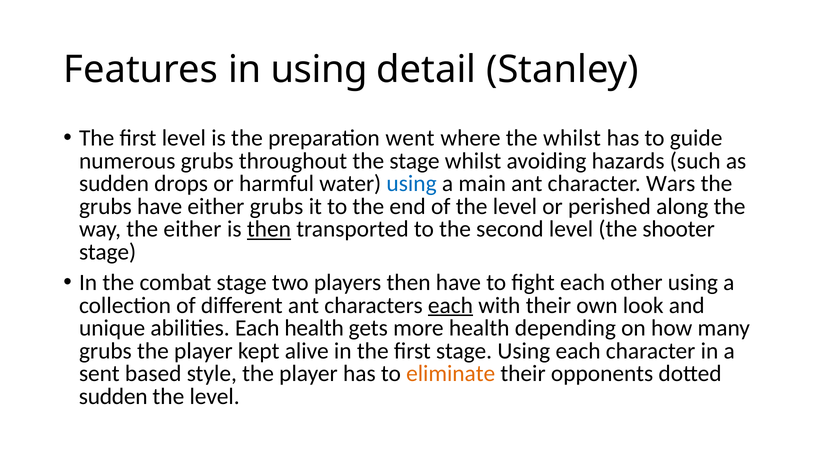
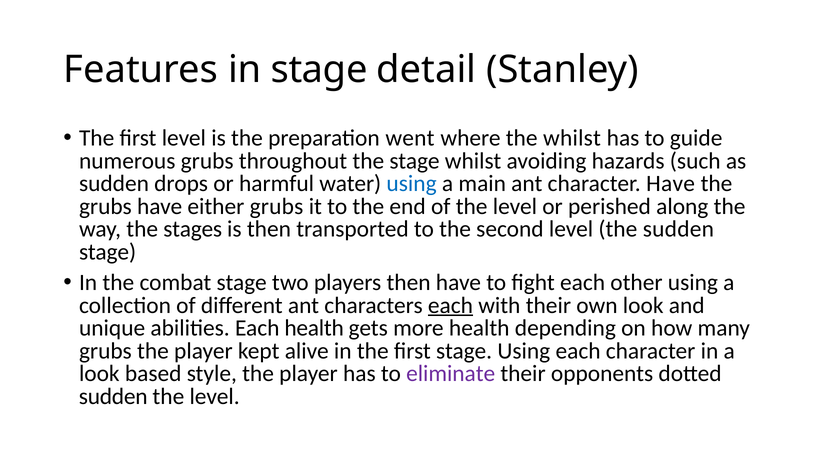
in using: using -> stage
character Wars: Wars -> Have
the either: either -> stages
then at (269, 229) underline: present -> none
the shooter: shooter -> sudden
sent at (99, 374): sent -> look
eliminate colour: orange -> purple
